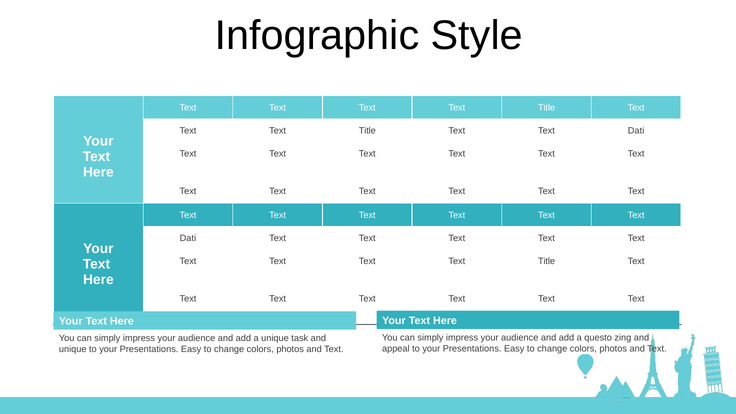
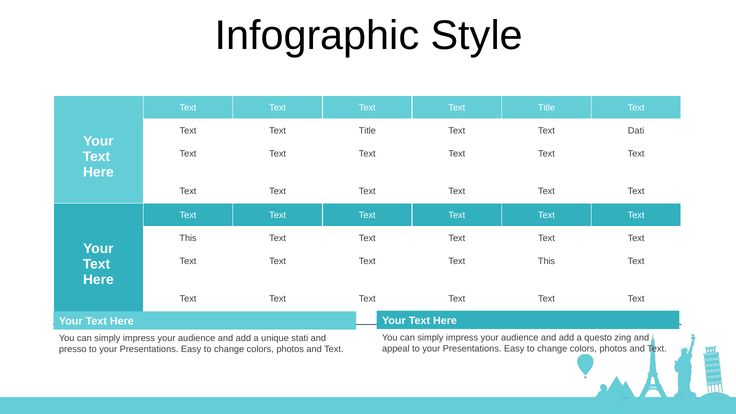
Dati at (188, 238): Dati -> This
Title at (547, 261): Title -> This
task: task -> stati
unique at (73, 349): unique -> presso
